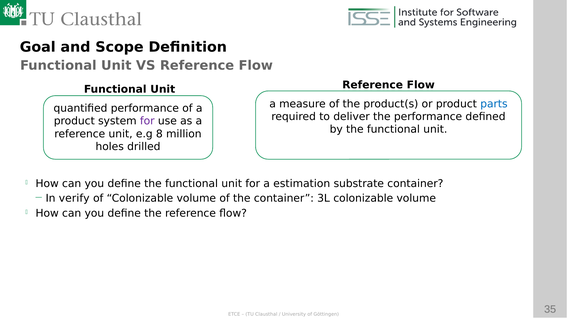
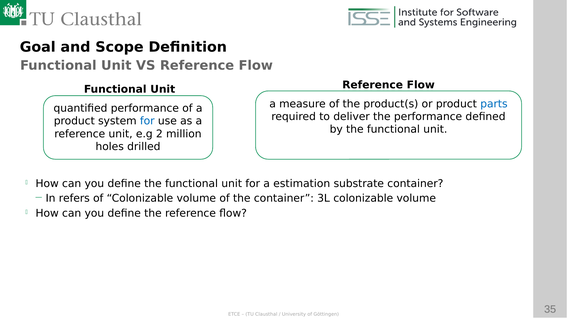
for at (147, 121) colour: purple -> blue
8: 8 -> 2
verify: verify -> refers
